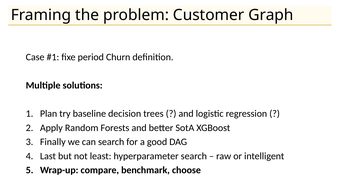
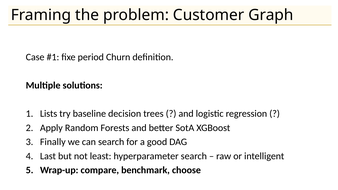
Plan: Plan -> Lists
